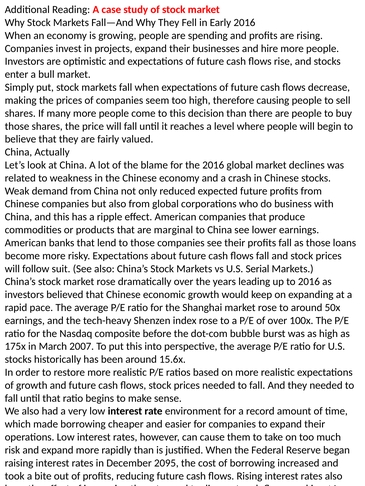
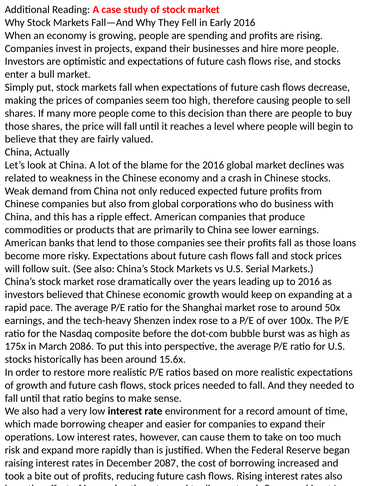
marginal: marginal -> primarily
2007: 2007 -> 2086
2095: 2095 -> 2087
